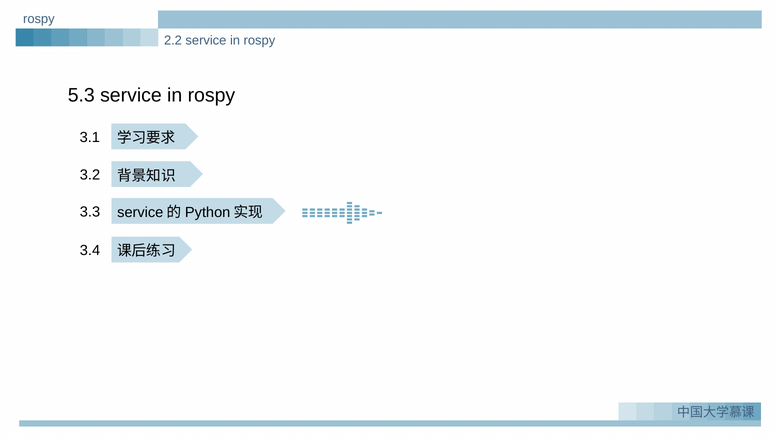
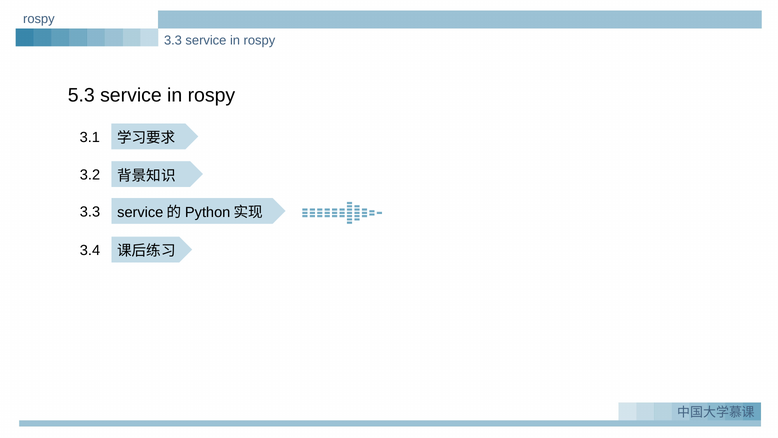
2.2 at (173, 40): 2.2 -> 3.3
